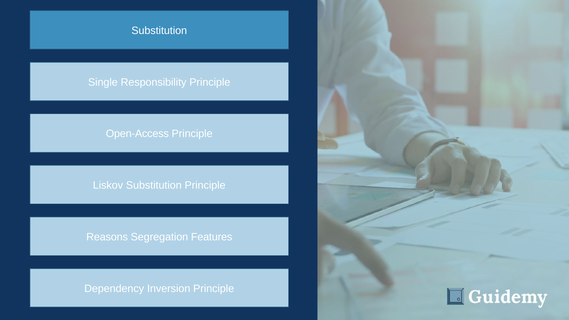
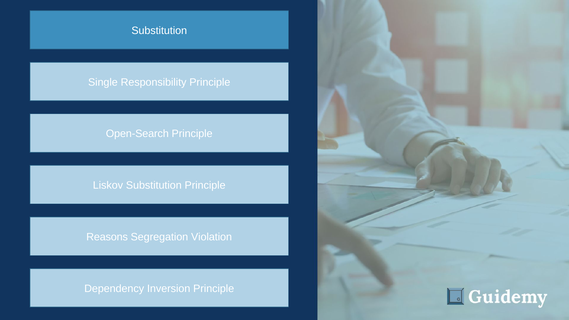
Open-Access: Open-Access -> Open-Search
Features: Features -> Violation
